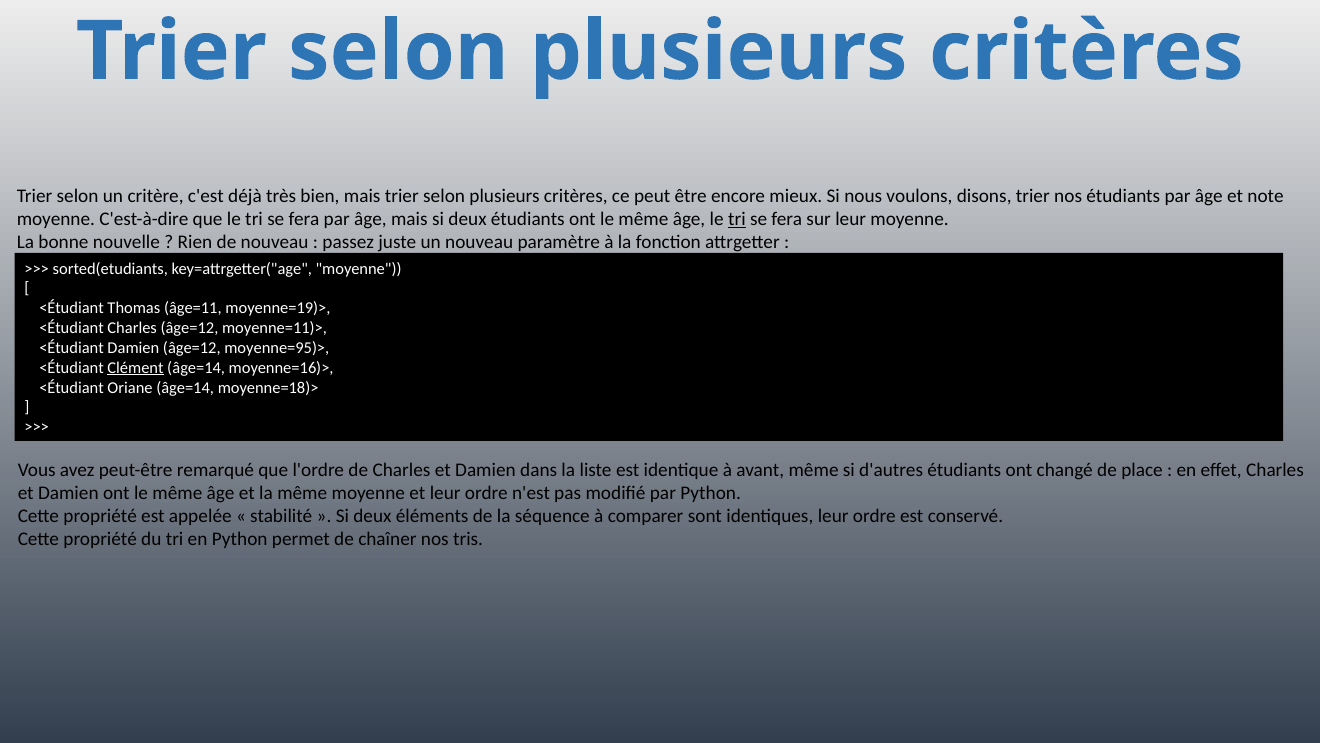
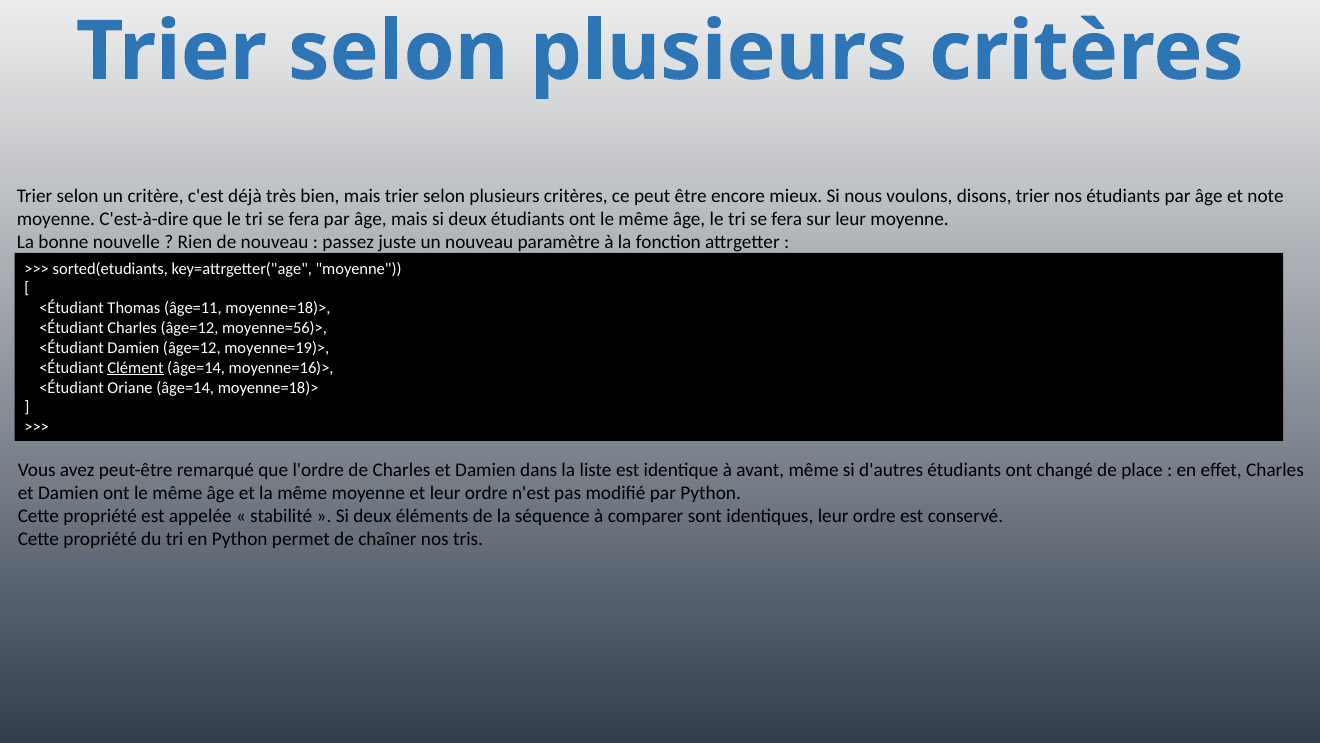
tri at (737, 219) underline: present -> none
âge=11 moyenne=19)>: moyenne=19)> -> moyenne=18)>
moyenne=11)>: moyenne=11)> -> moyenne=56)>
moyenne=95)>: moyenne=95)> -> moyenne=19)>
